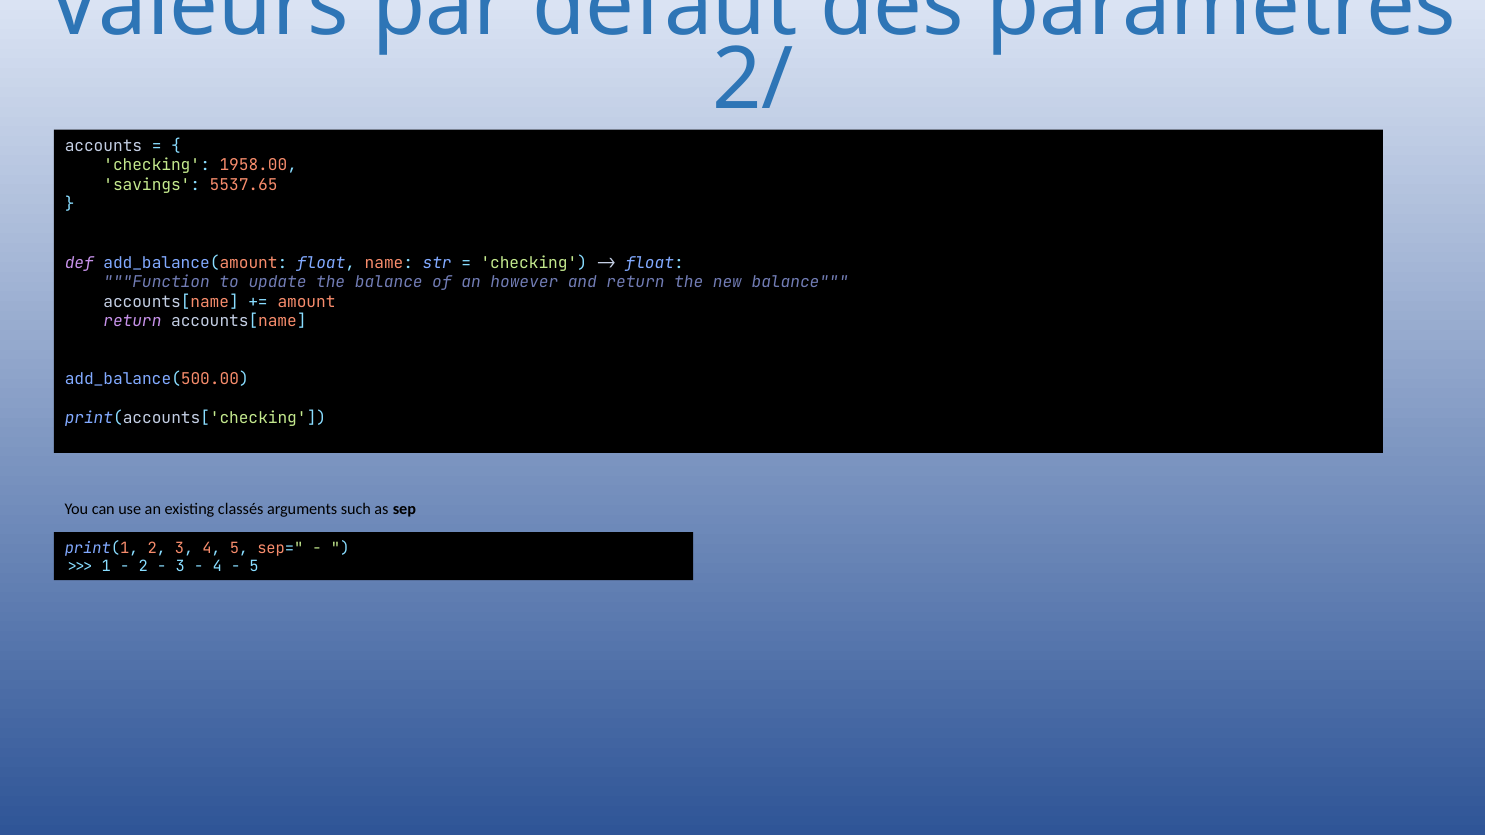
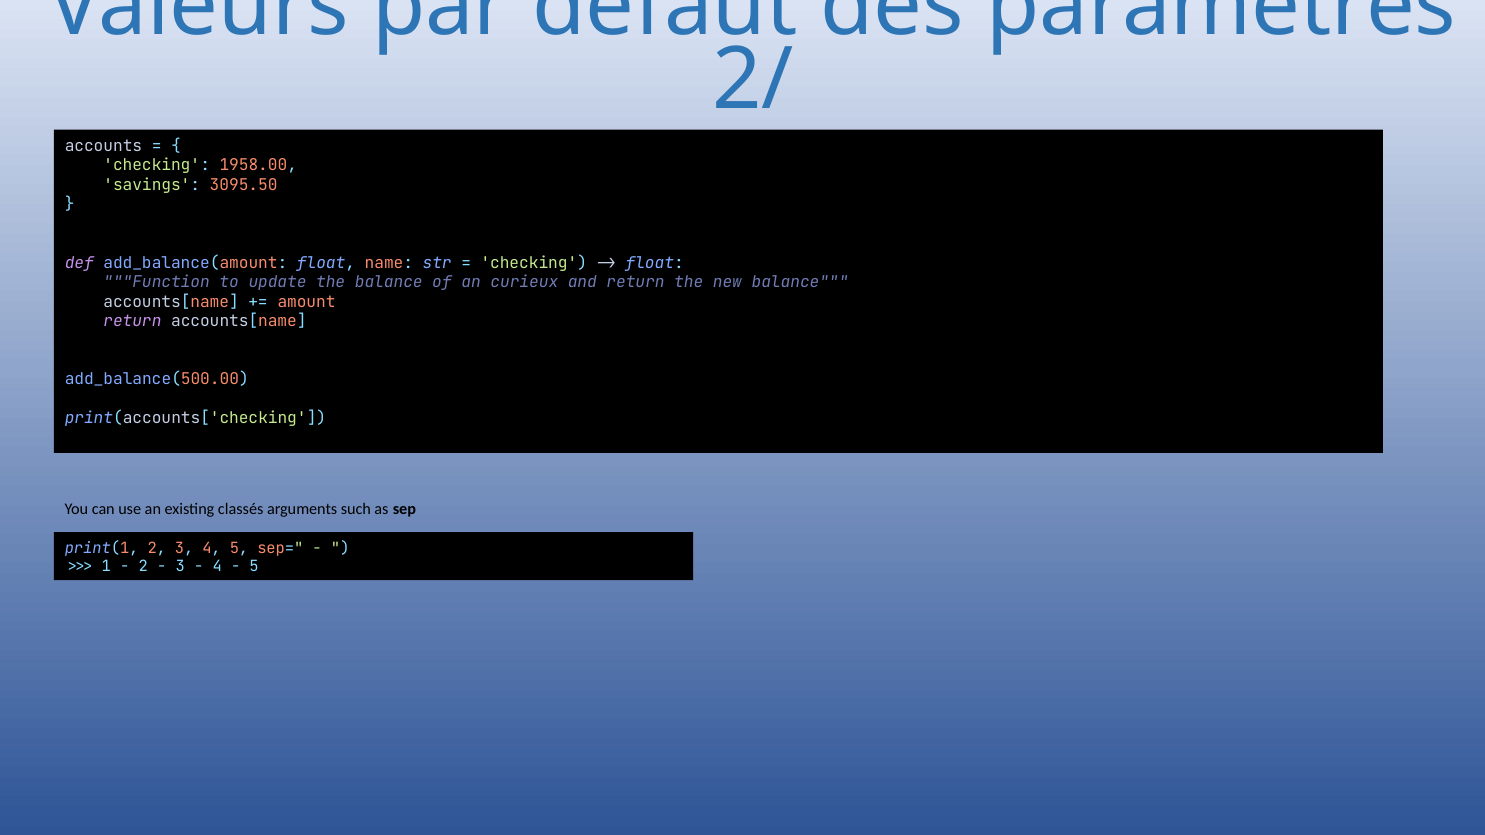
5537.65: 5537.65 -> 3095.50
however: however -> curieux
